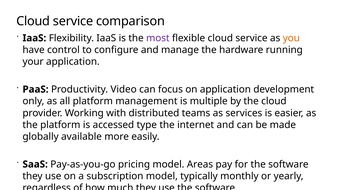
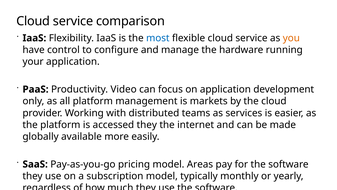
most colour: purple -> blue
multiple: multiple -> markets
accessed type: type -> they
